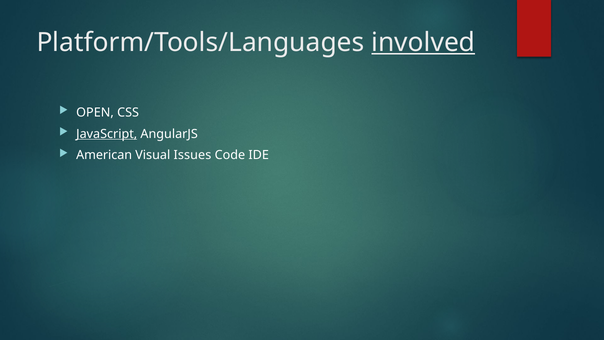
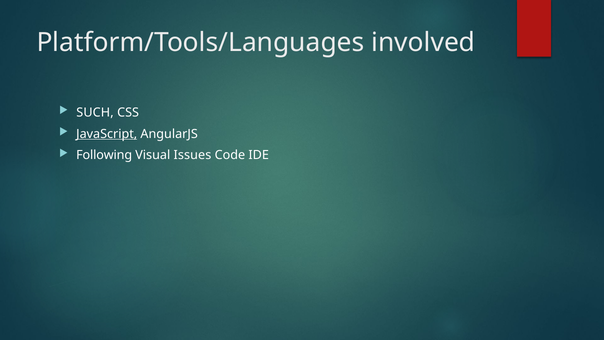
involved underline: present -> none
OPEN: OPEN -> SUCH
American: American -> Following
